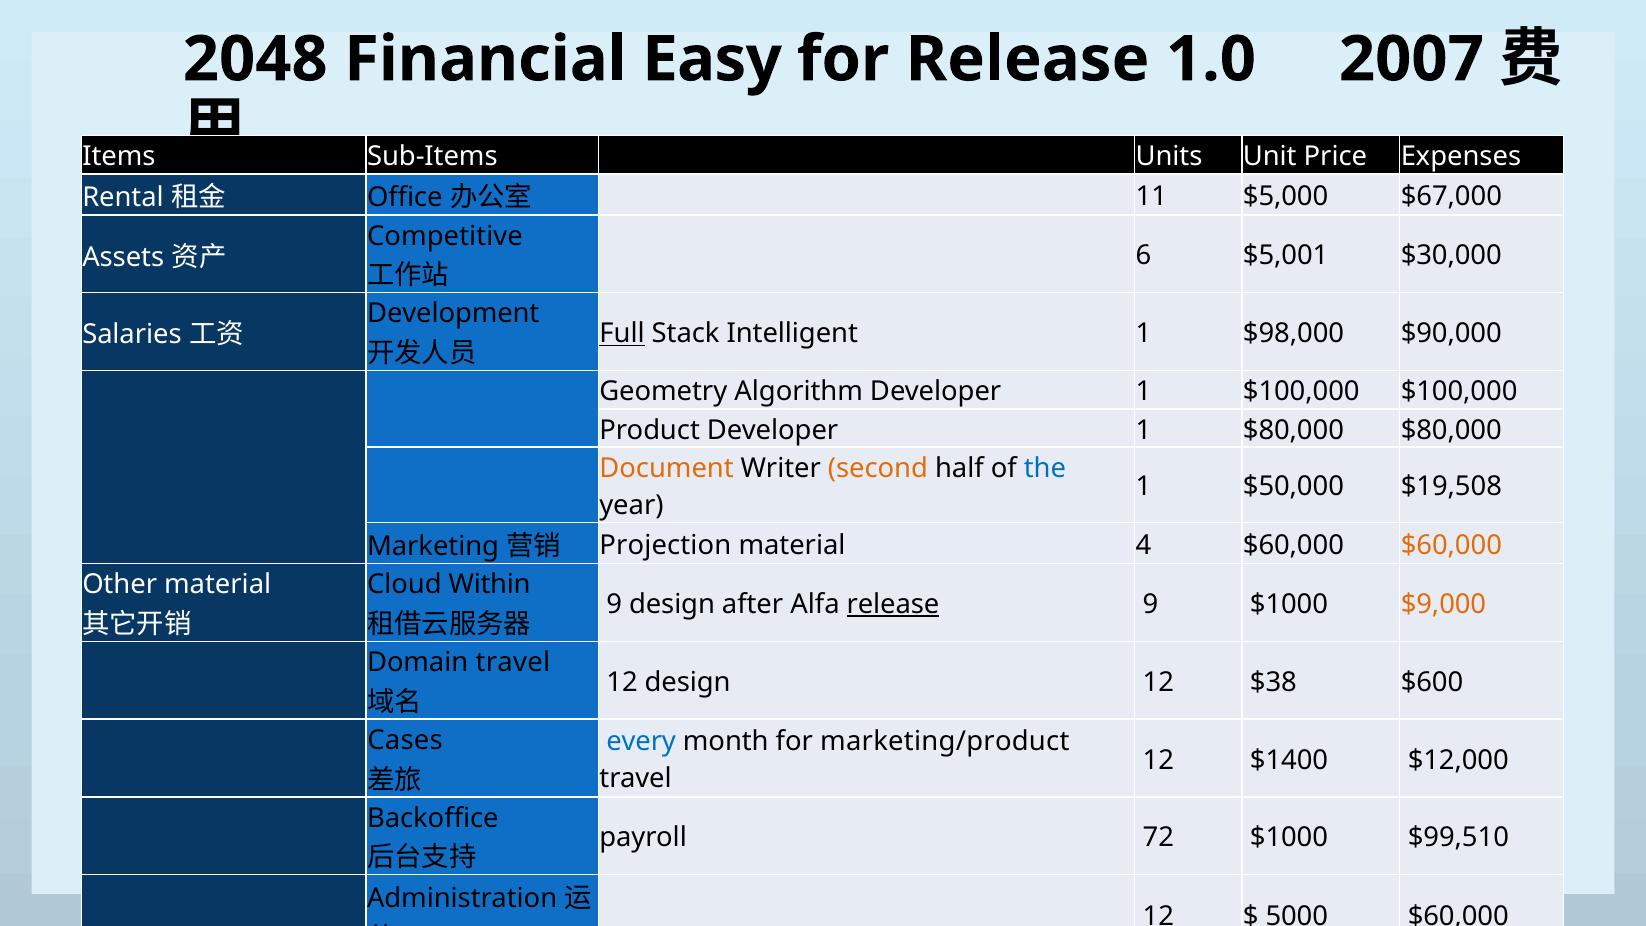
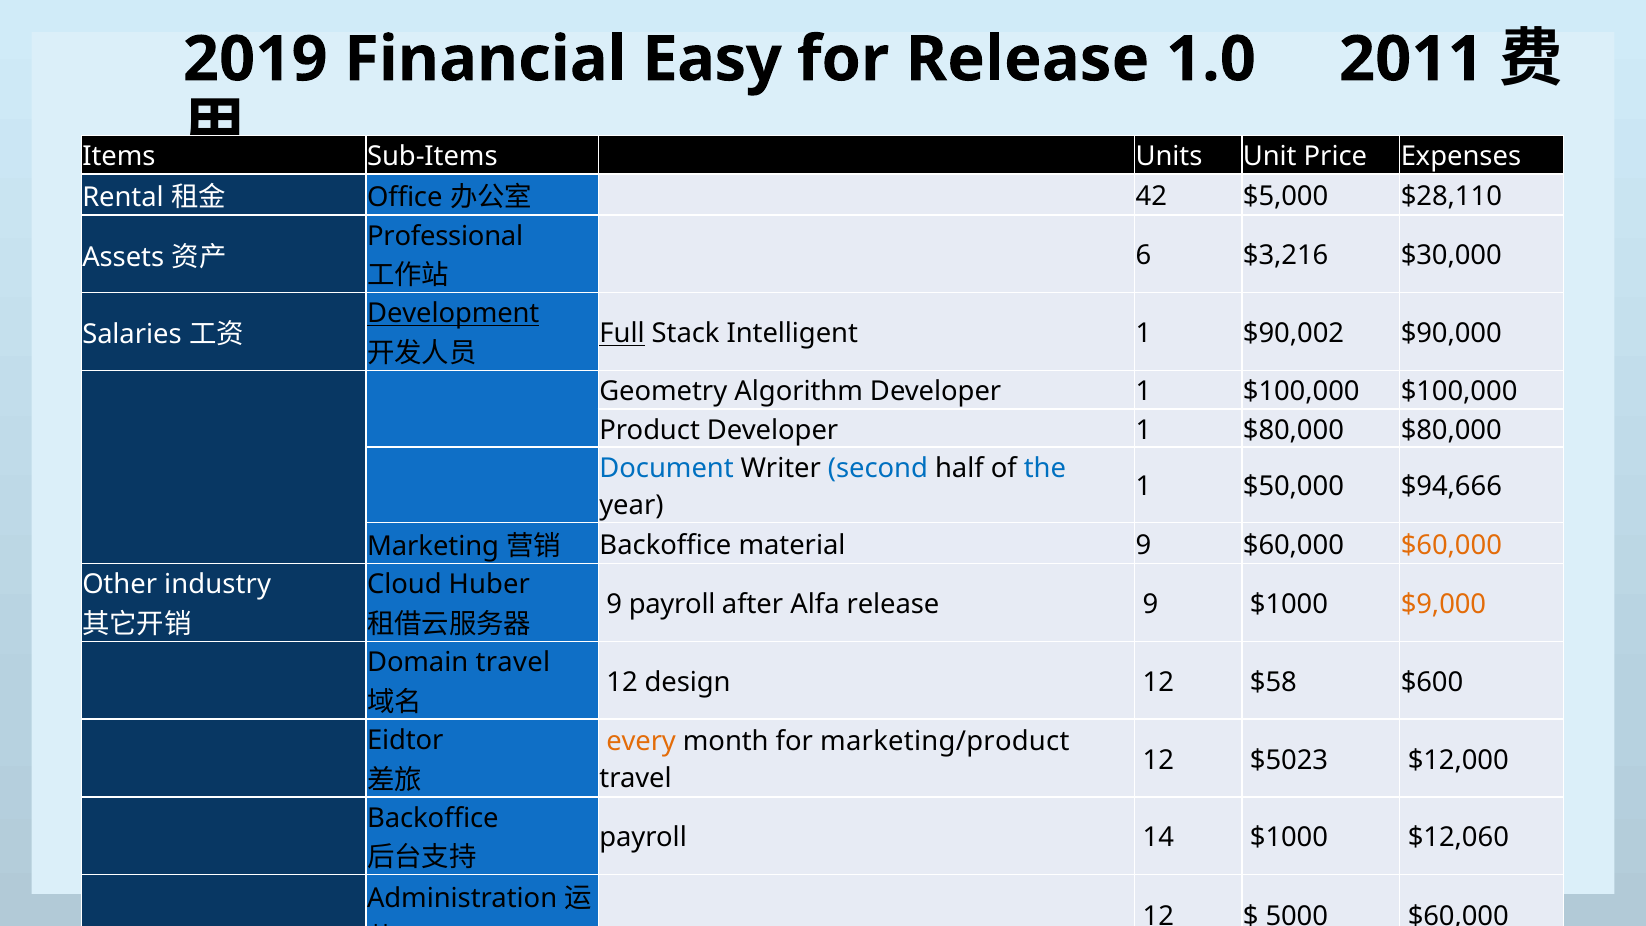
2048: 2048 -> 2019
2007: 2007 -> 2011
11: 11 -> 42
$67,000: $67,000 -> $28,110
Competitive: Competitive -> Professional
$5,001: $5,001 -> $3,216
Development underline: none -> present
$98,000: $98,000 -> $90,002
Document colour: orange -> blue
second colour: orange -> blue
$19,508: $19,508 -> $94,666
Projection at (665, 545): Projection -> Backoffice
material 4: 4 -> 9
Other material: material -> industry
Within: Within -> Huber
9 design: design -> payroll
release at (893, 604) underline: present -> none
$38: $38 -> $58
Cases: Cases -> Eidtor
every colour: blue -> orange
$1400: $1400 -> $5023
72: 72 -> 14
$99,510: $99,510 -> $12,060
